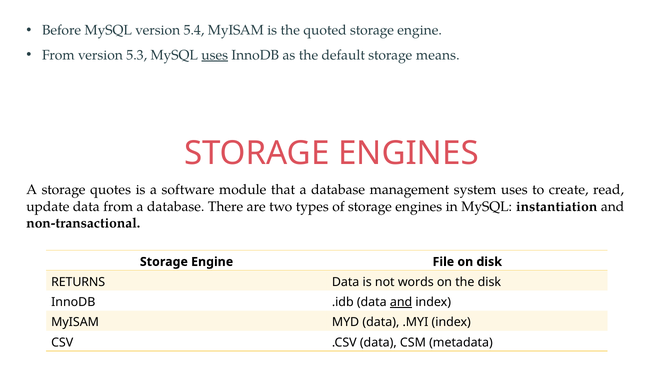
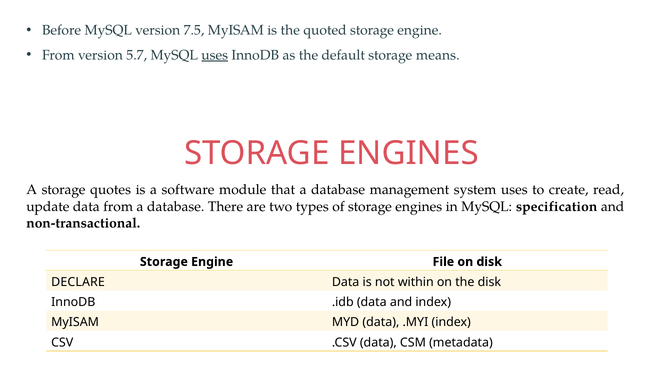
5.4: 5.4 -> 7.5
5.3: 5.3 -> 5.7
instantiation: instantiation -> specification
RETURNS: RETURNS -> DECLARE
words: words -> within
and at (401, 302) underline: present -> none
